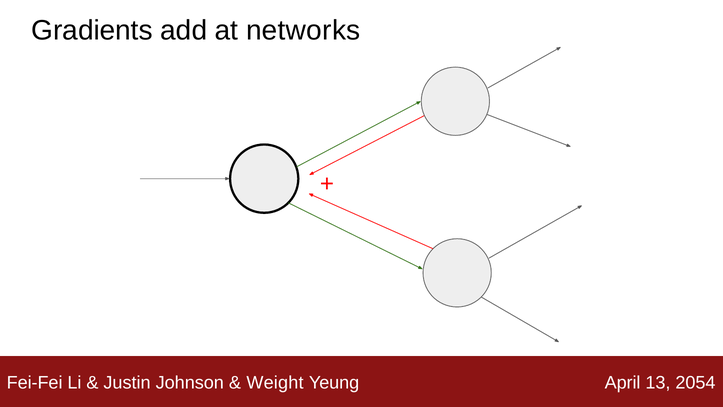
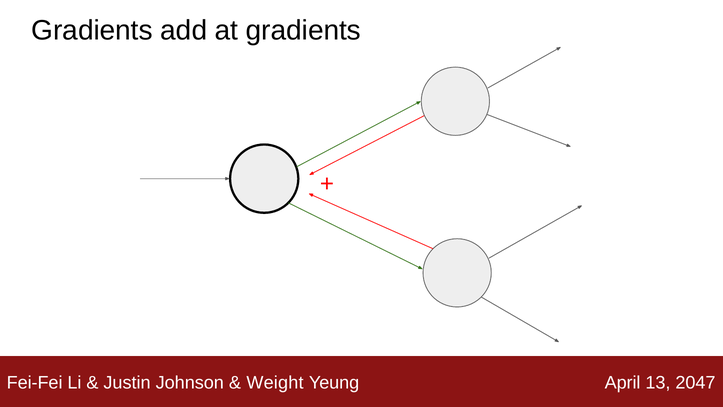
at networks: networks -> gradients
2054: 2054 -> 2047
